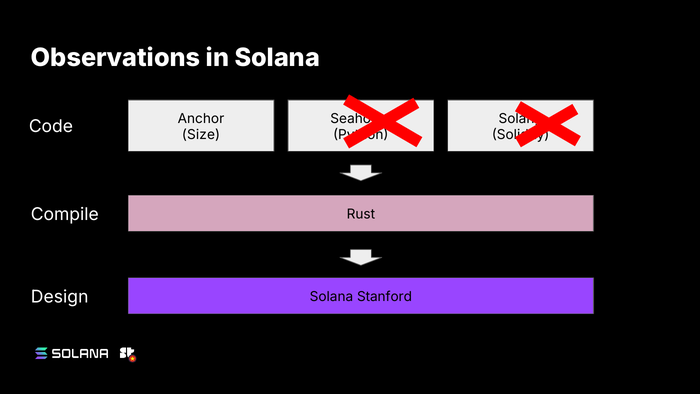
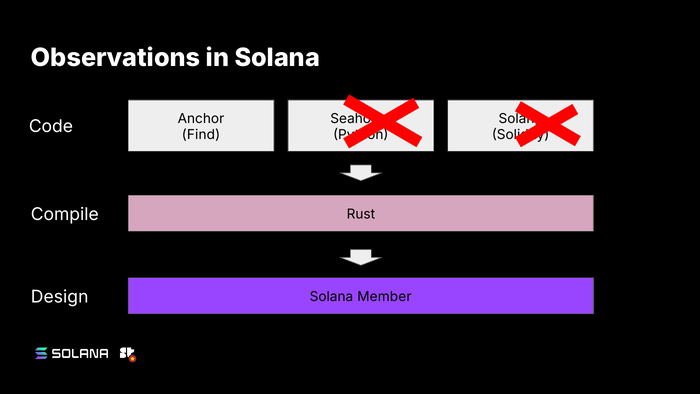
Size: Size -> Find
Stanford: Stanford -> Member
